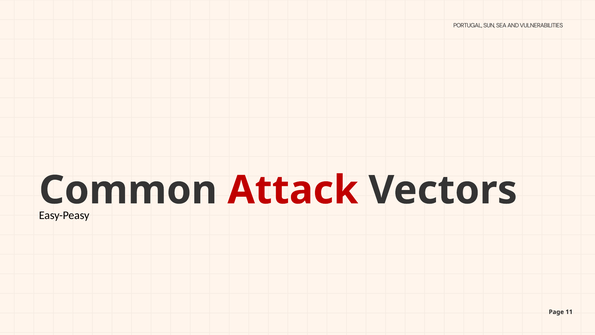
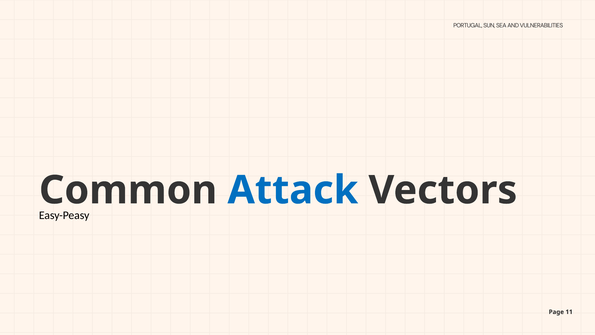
Attack colour: red -> blue
